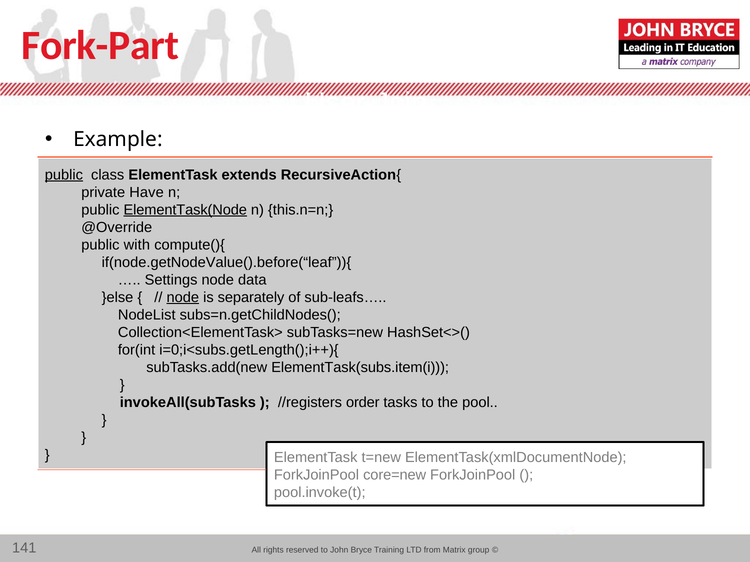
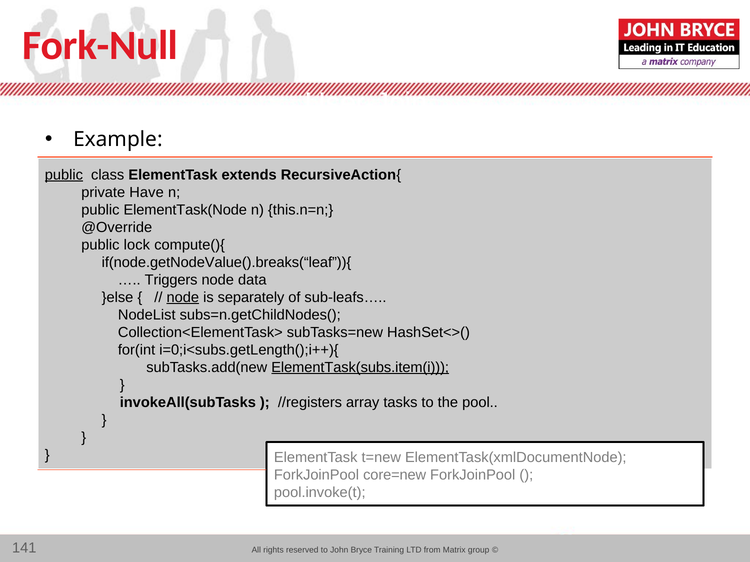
Fork-Part: Fork-Part -> Fork-Null
ElementTask(Node underline: present -> none
with: with -> lock
if(node.getNodeValue().before(“leaf”)){: if(node.getNodeValue().before(“leaf”)){ -> if(node.getNodeValue().breaks(“leaf”)){
Settings: Settings -> Triggers
ElementTask(subs.item(i underline: none -> present
order: order -> array
